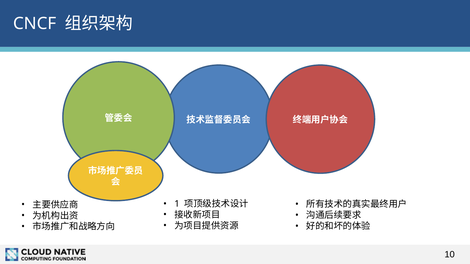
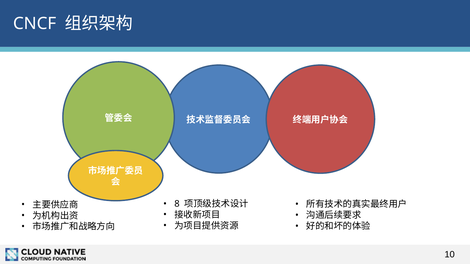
1: 1 -> 8
